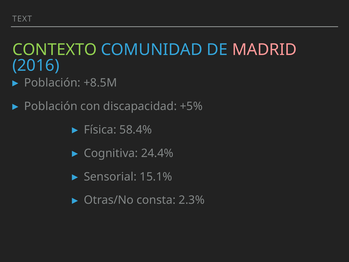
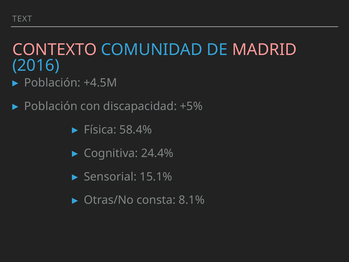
CONTEXTO colour: light green -> pink
+8.5M: +8.5M -> +4.5M
2.3%: 2.3% -> 8.1%
